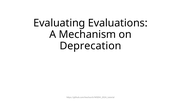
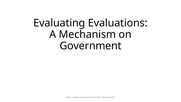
Deprecation: Deprecation -> Government
